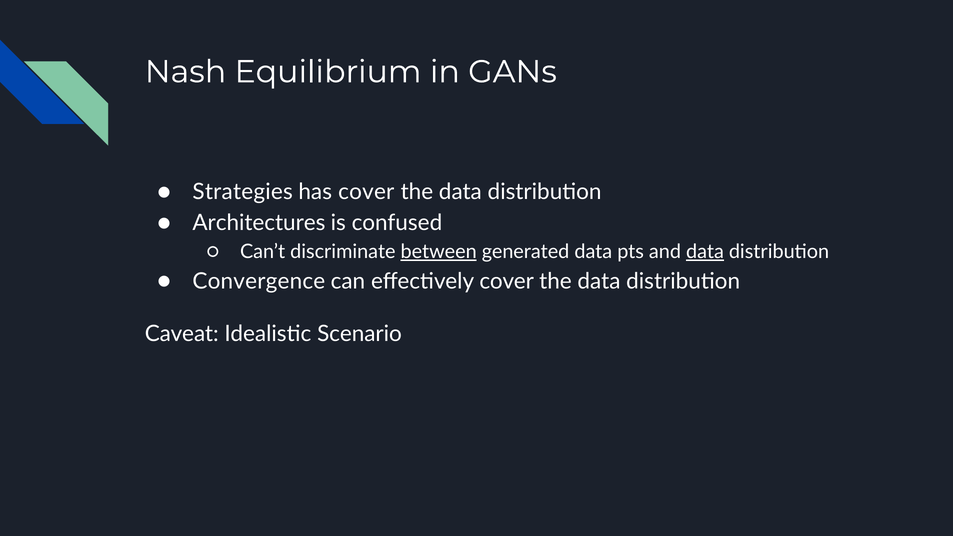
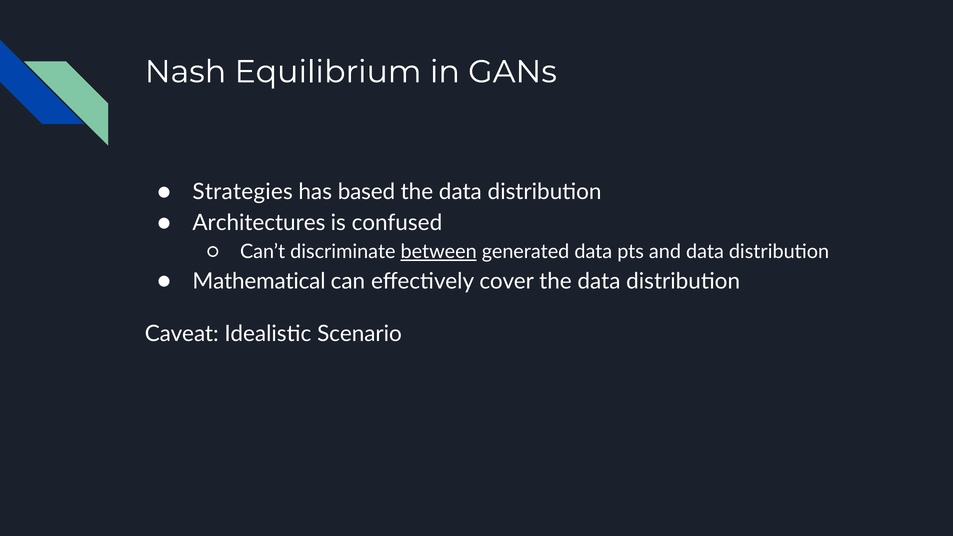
has cover: cover -> based
data at (705, 252) underline: present -> none
Convergence: Convergence -> Mathematical
